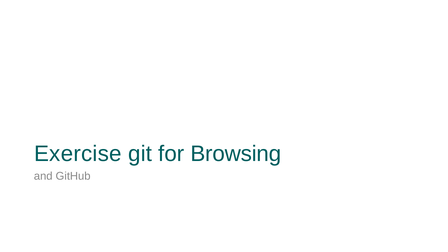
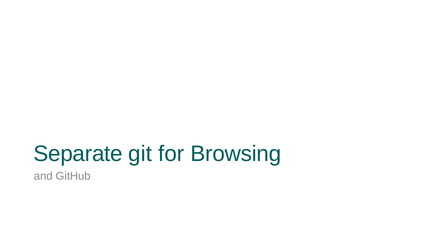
Exercise: Exercise -> Separate
